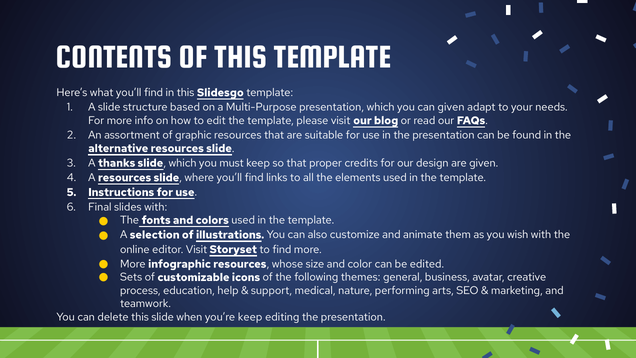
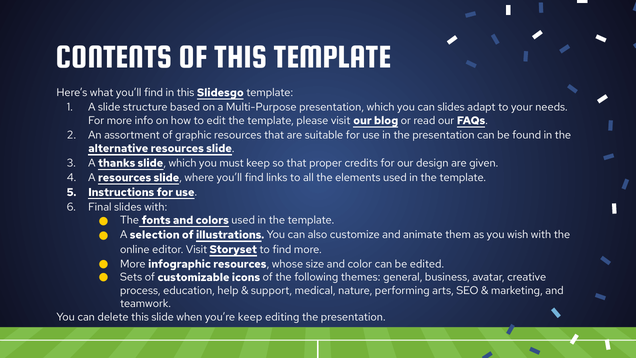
can given: given -> slides
